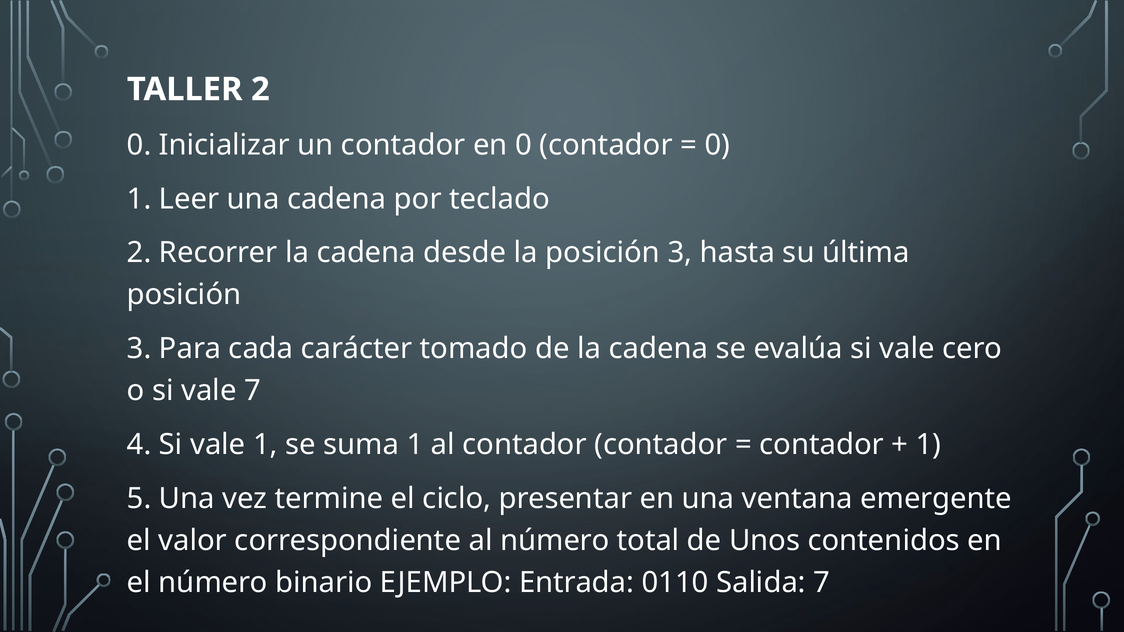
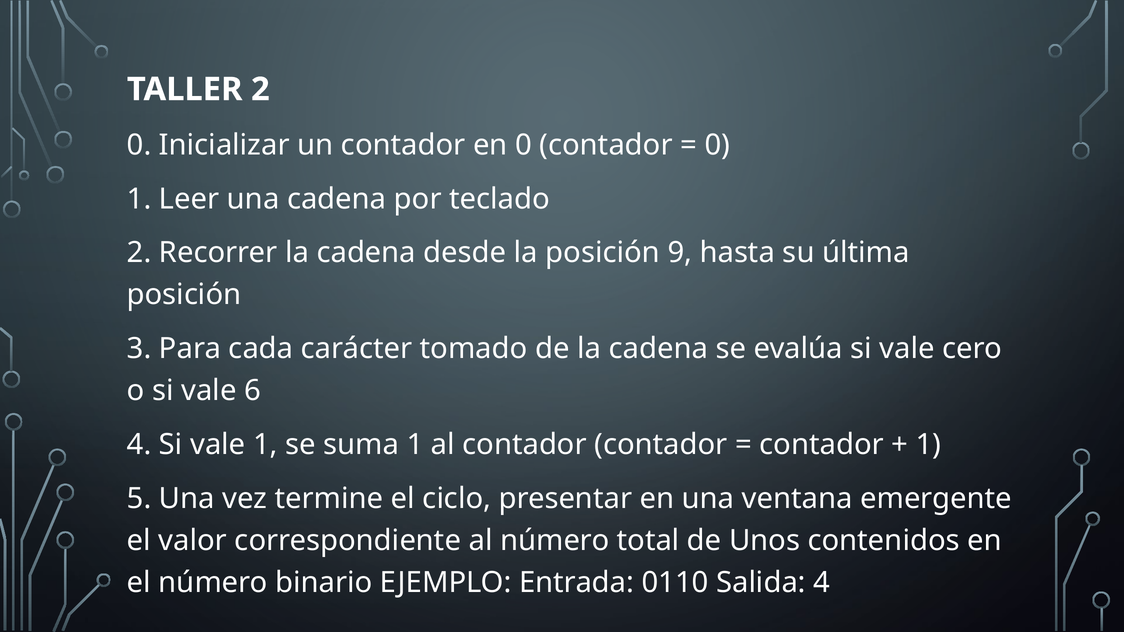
la posición 3: 3 -> 9
vale 7: 7 -> 6
Salida 7: 7 -> 4
